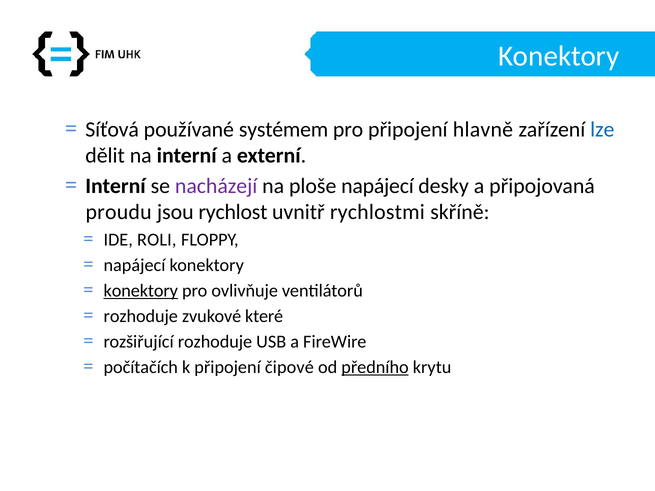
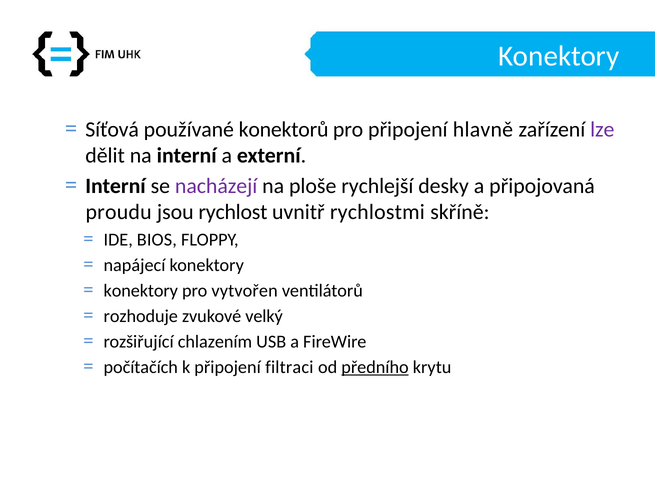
systémem: systémem -> konektorů
lze colour: blue -> purple
ploše napájecí: napájecí -> rychlejší
ROLI: ROLI -> BIOS
konektory at (141, 291) underline: present -> none
ovlivňuje: ovlivňuje -> vytvořen
které: které -> velký
rozšiřující rozhoduje: rozhoduje -> chlazením
čipové: čipové -> filtraci
